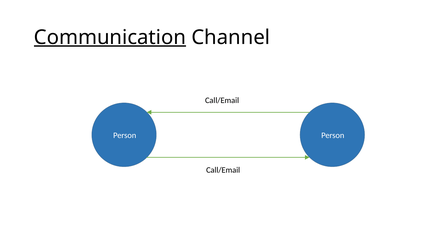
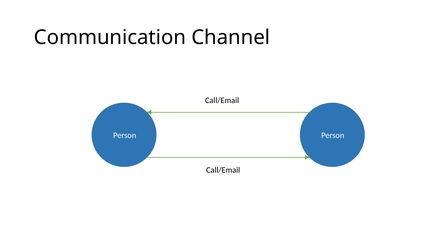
Communication underline: present -> none
